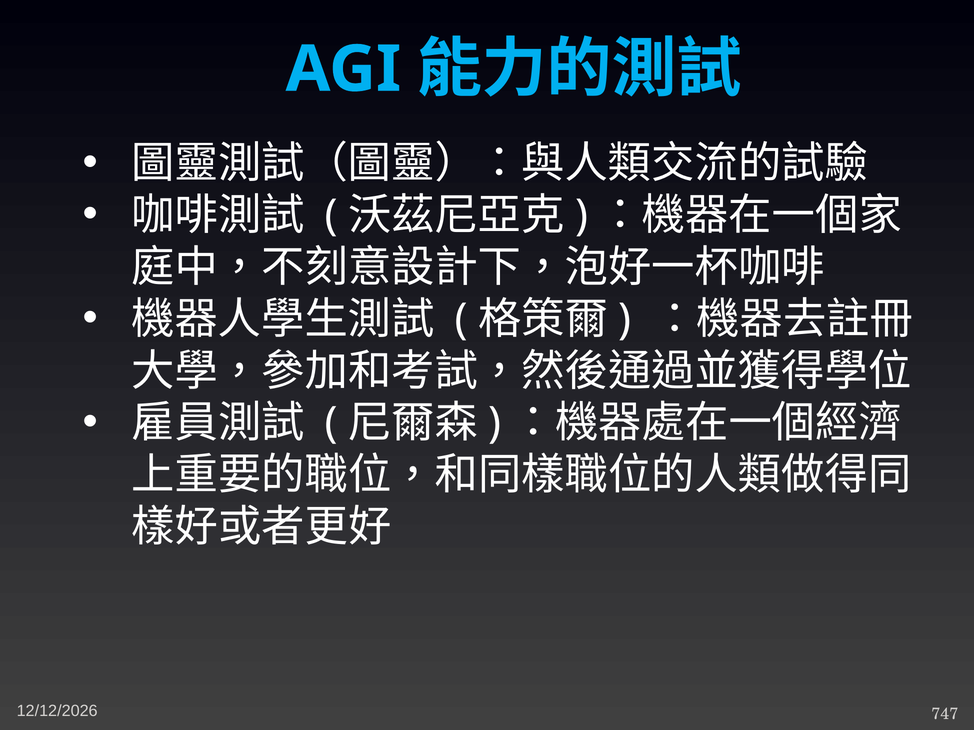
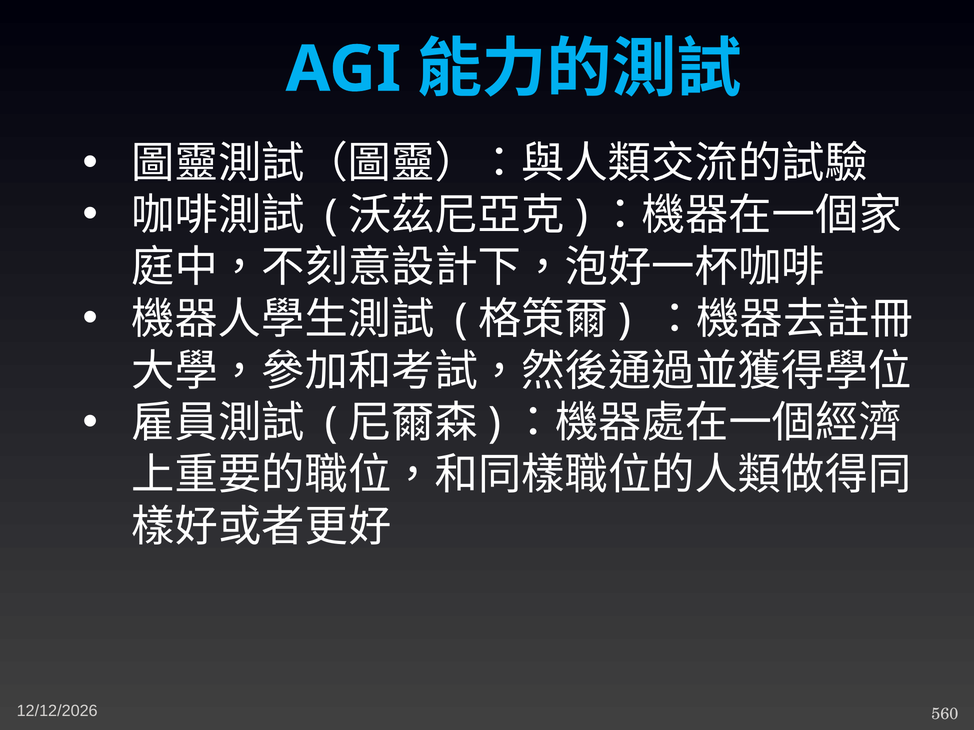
747: 747 -> 560
